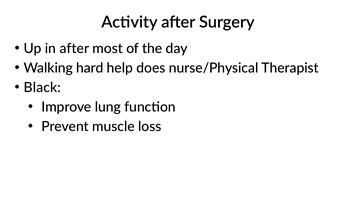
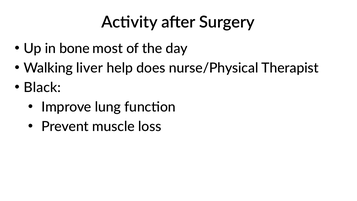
in after: after -> bone
hard: hard -> liver
